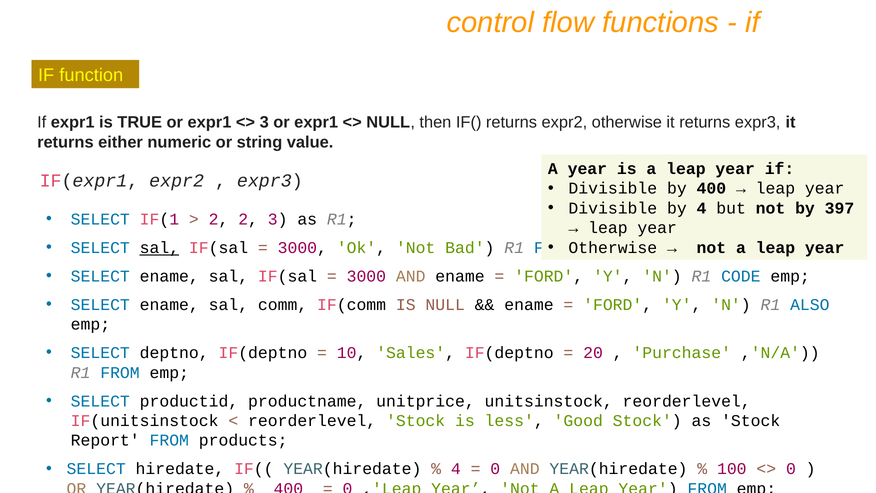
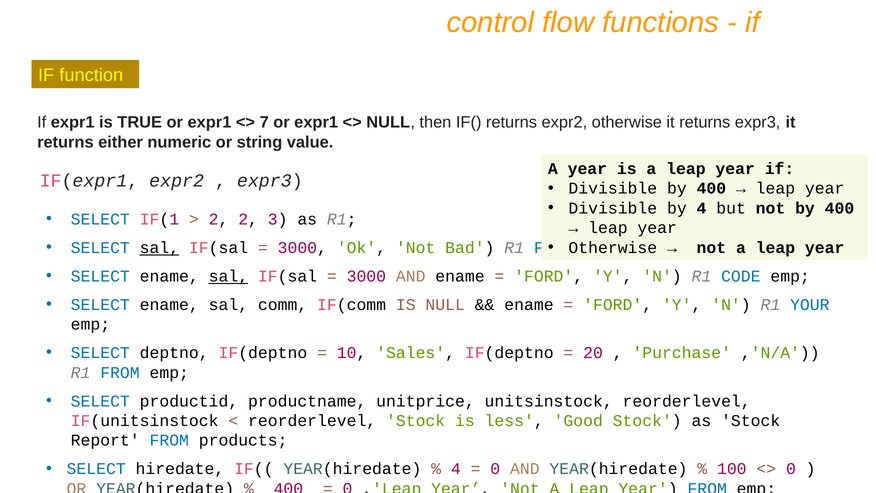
3 at (264, 122): 3 -> 7
not by 397: 397 -> 400
sal at (228, 276) underline: none -> present
ALSO: ALSO -> YOUR
